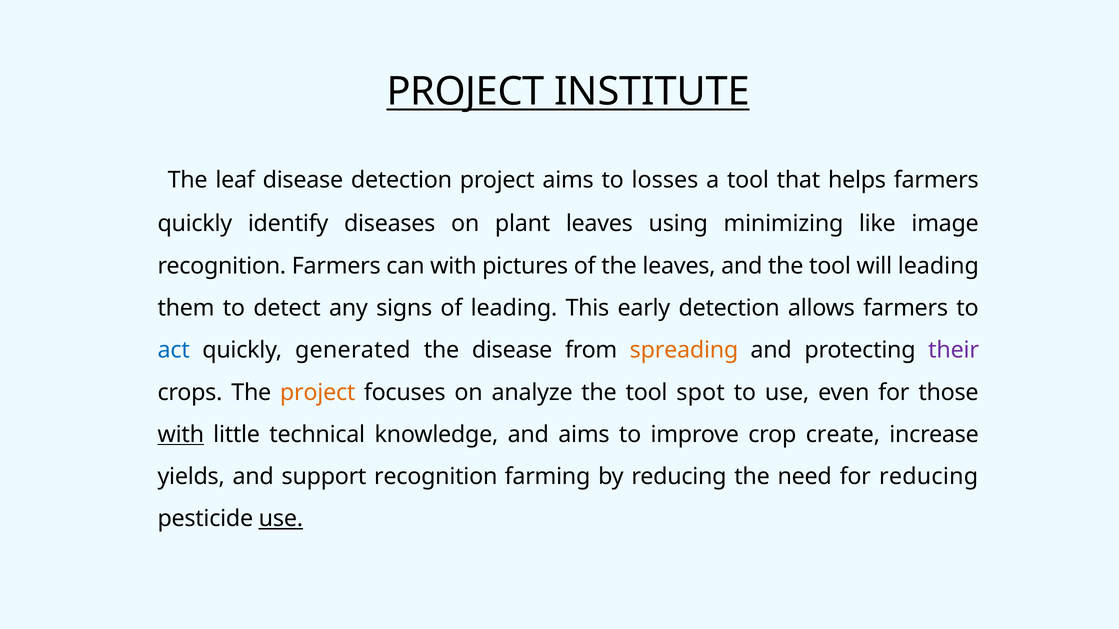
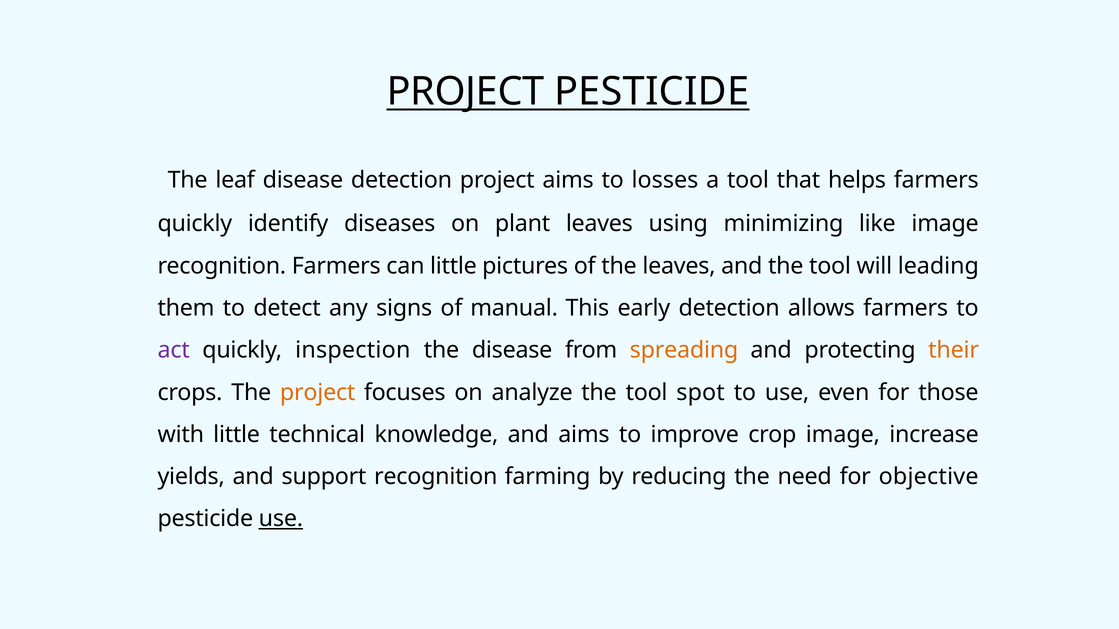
PROJECT INSTITUTE: INSTITUTE -> PESTICIDE
can with: with -> little
of leading: leading -> manual
act colour: blue -> purple
generated: generated -> inspection
their colour: purple -> orange
with at (181, 435) underline: present -> none
crop create: create -> image
for reducing: reducing -> objective
